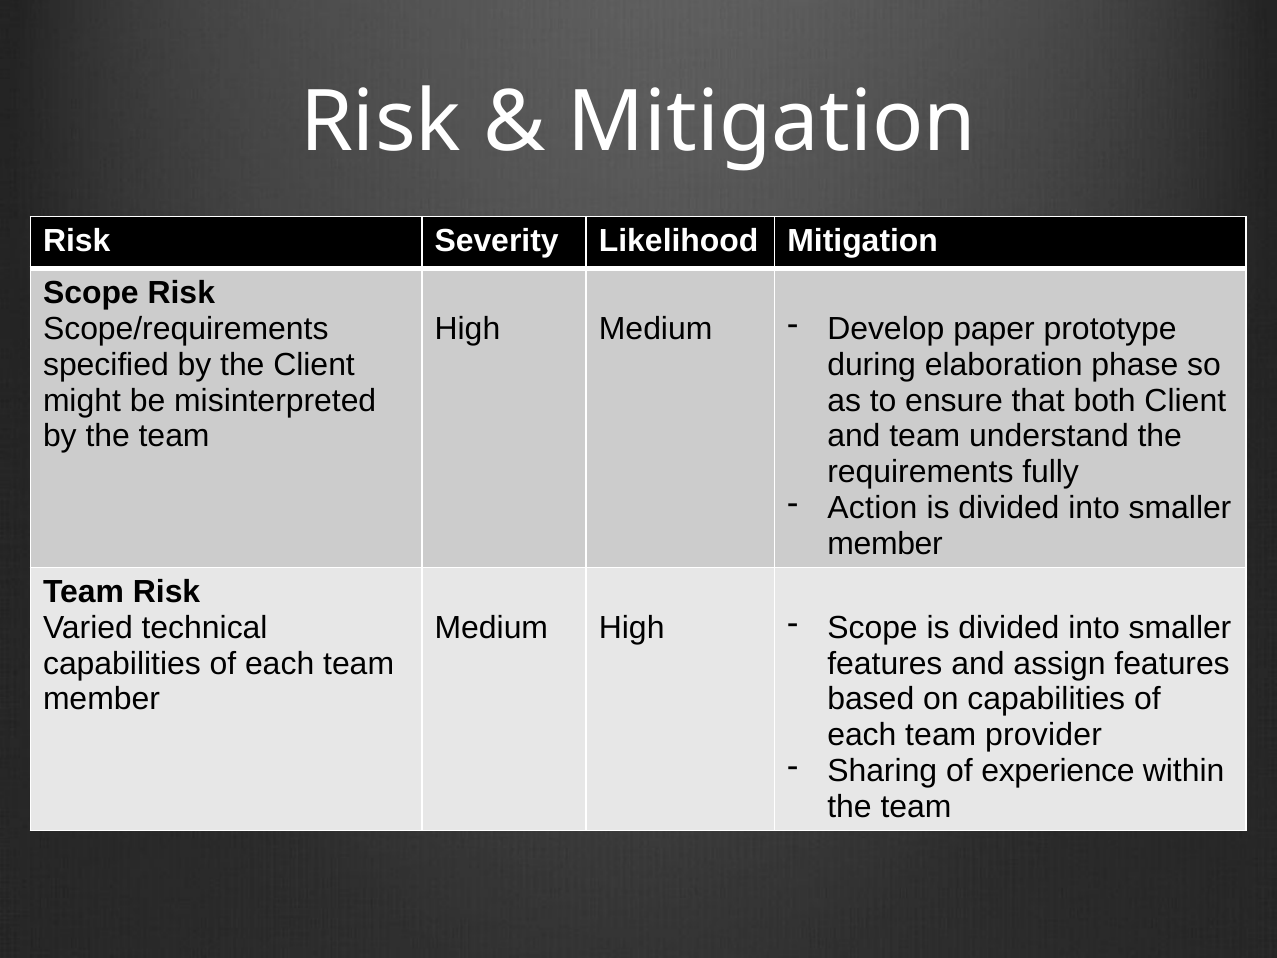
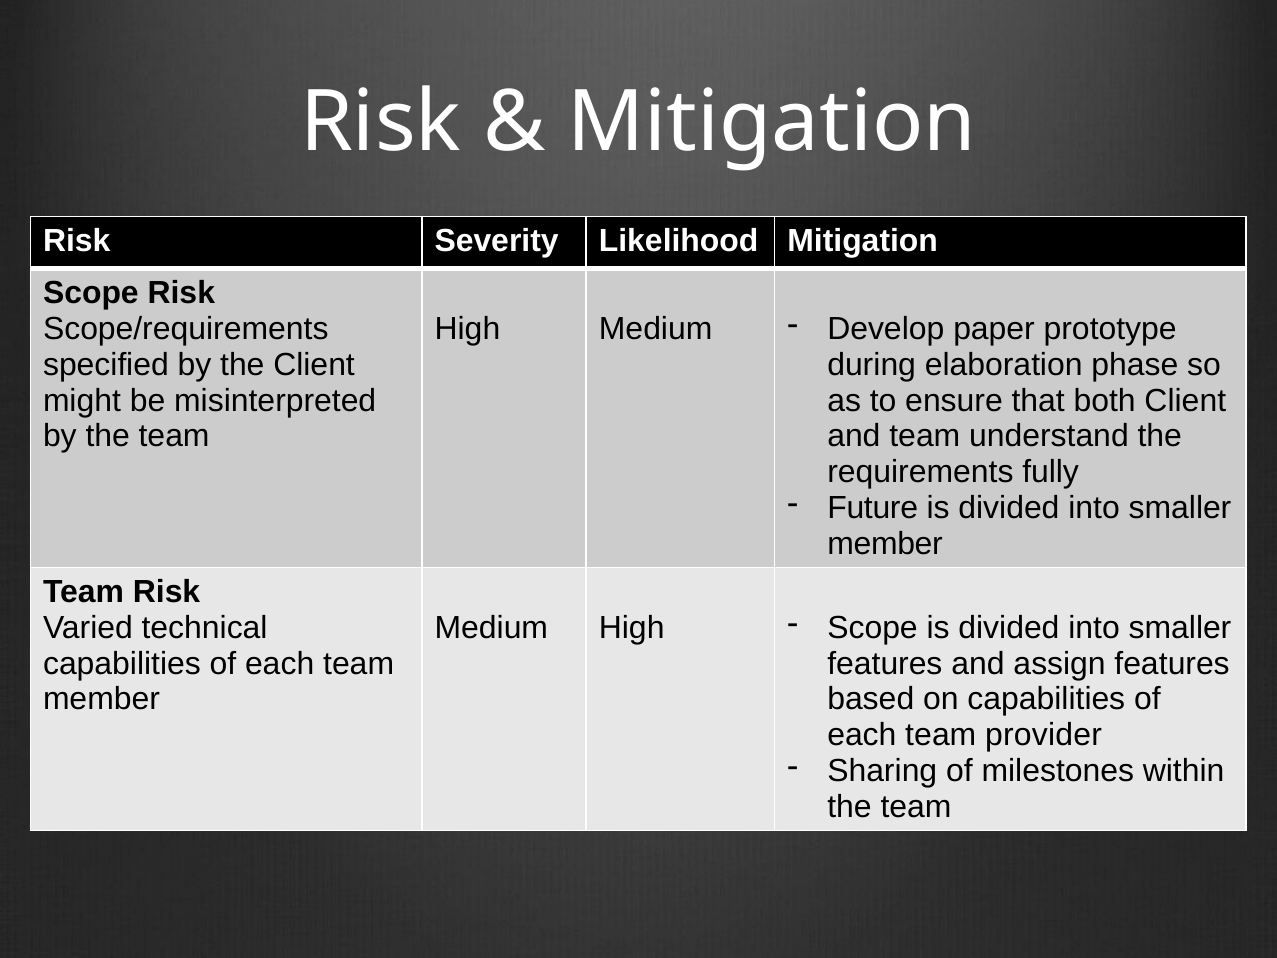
Action: Action -> Future
experience: experience -> milestones
